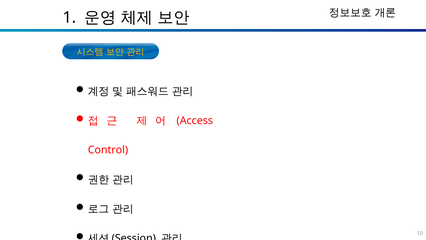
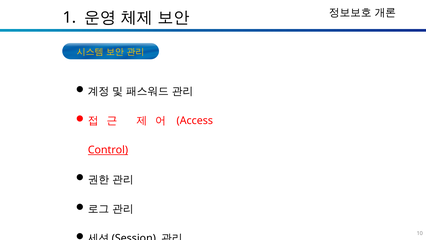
Control underline: none -> present
